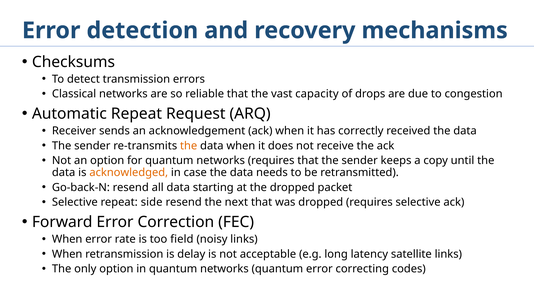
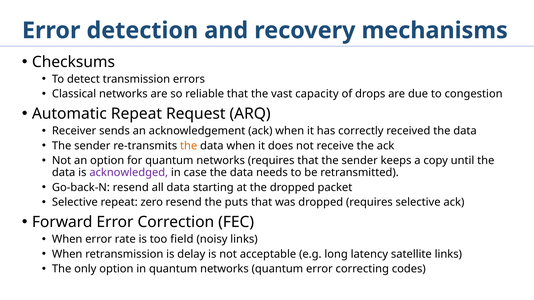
acknowledged colour: orange -> purple
side: side -> zero
next: next -> puts
